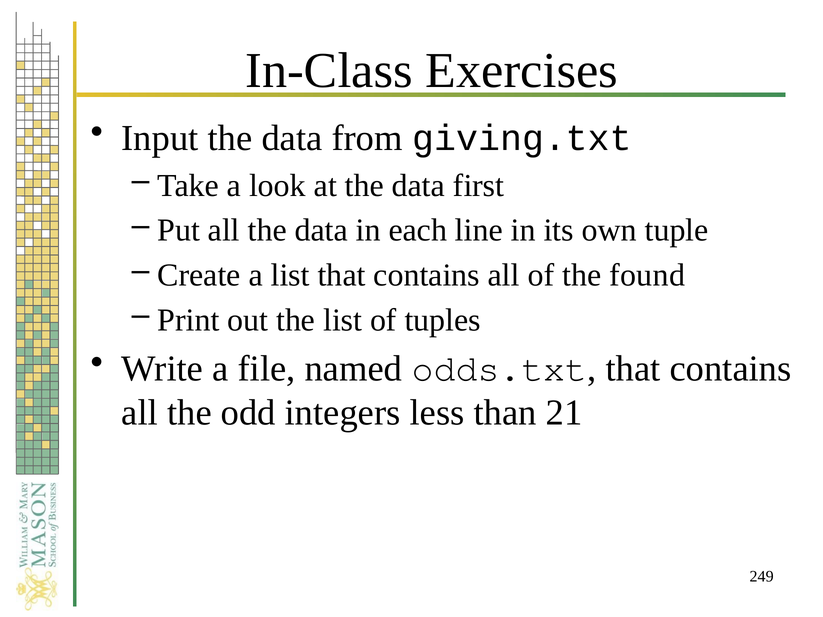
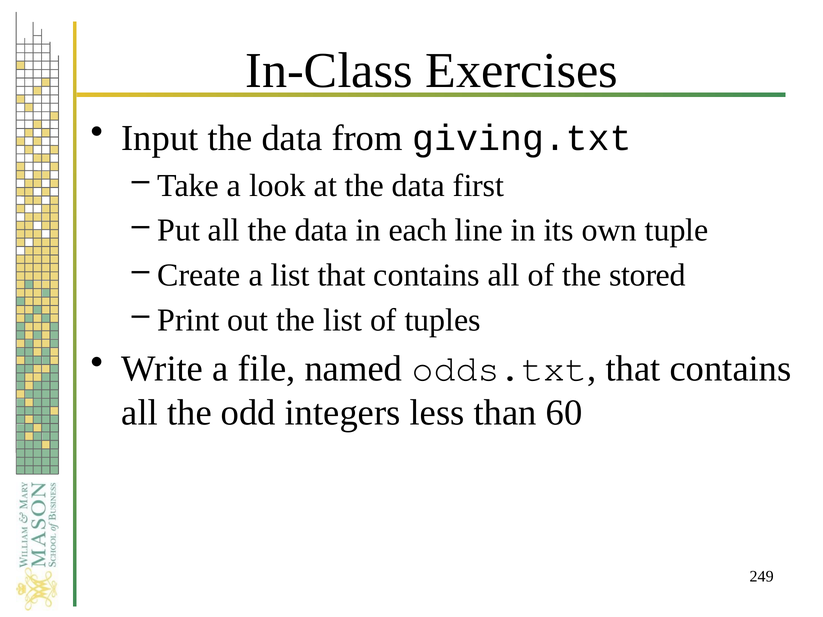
found: found -> stored
21: 21 -> 60
